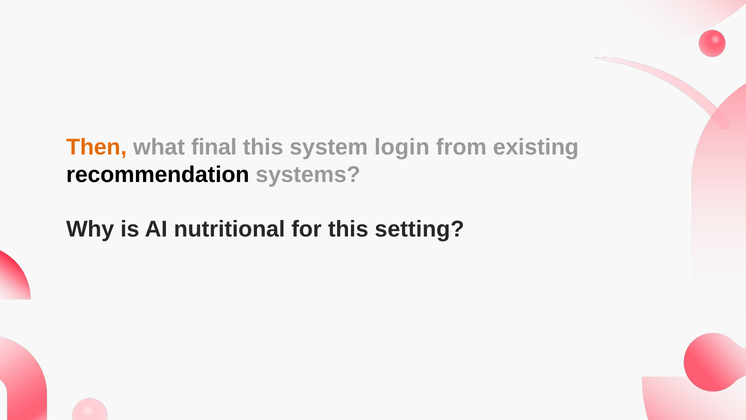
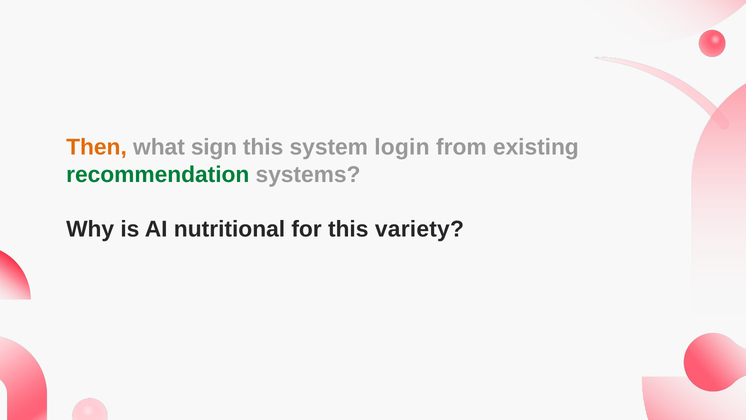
final: final -> sign
recommendation colour: black -> green
setting: setting -> variety
